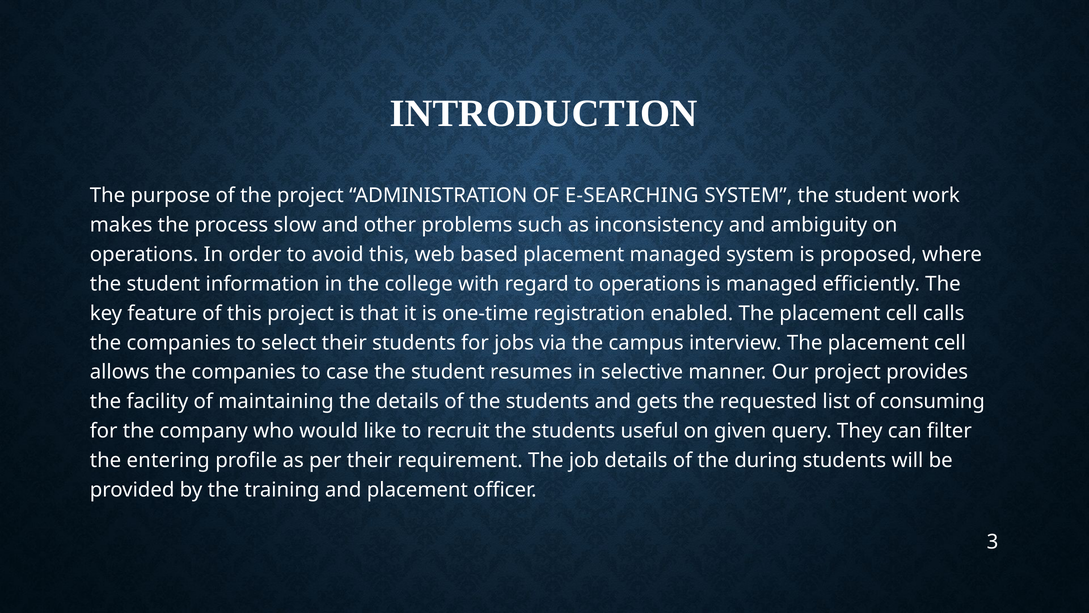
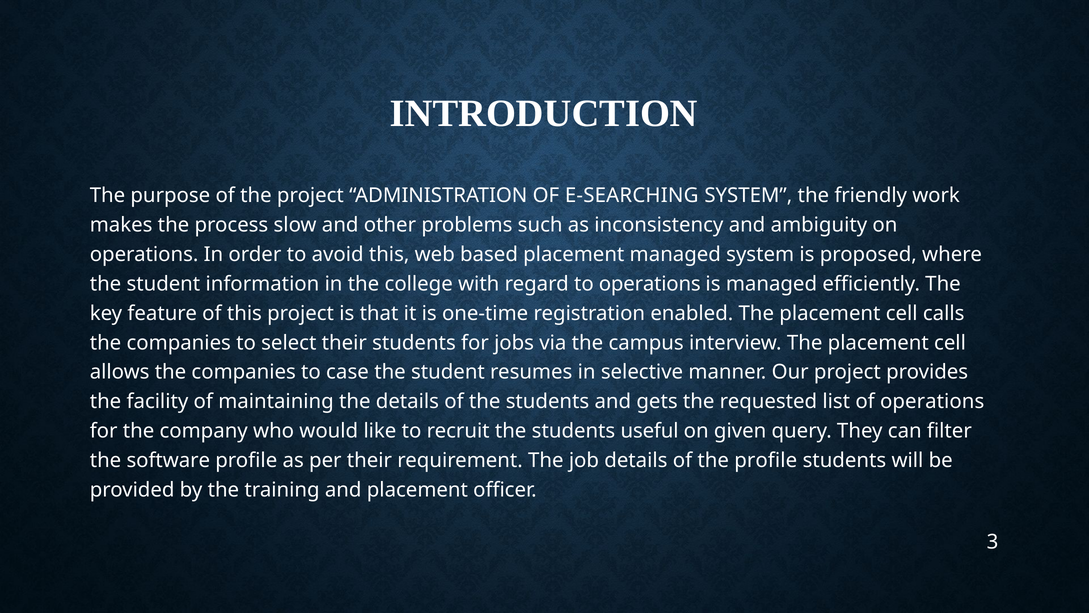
SYSTEM the student: student -> friendly
of consuming: consuming -> operations
entering: entering -> software
the during: during -> profile
